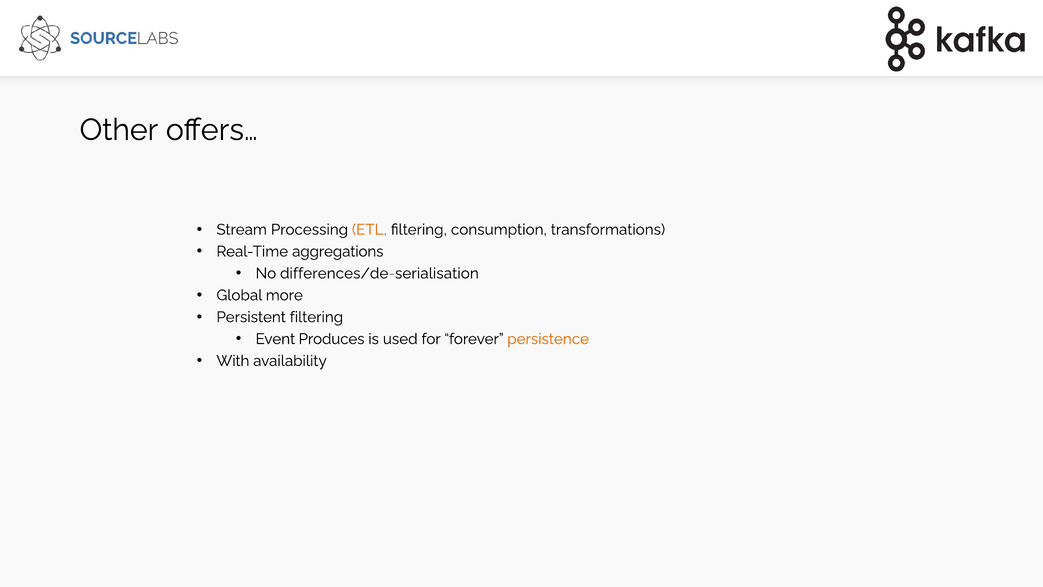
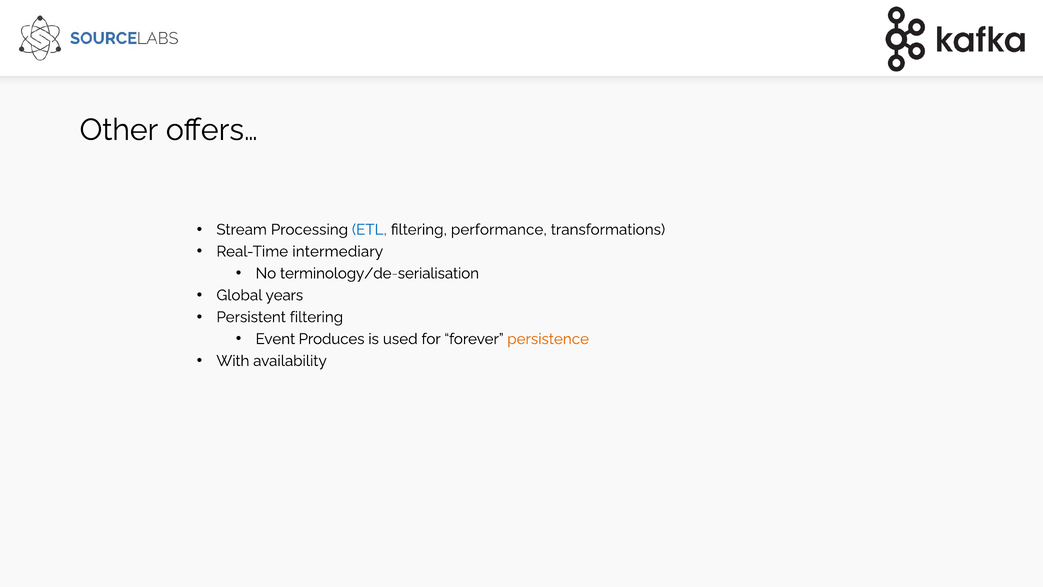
ETL colour: orange -> blue
consumption: consumption -> performance
aggregations: aggregations -> intermediary
differences/de-serialisation: differences/de-serialisation -> terminology/de-serialisation
more: more -> years
